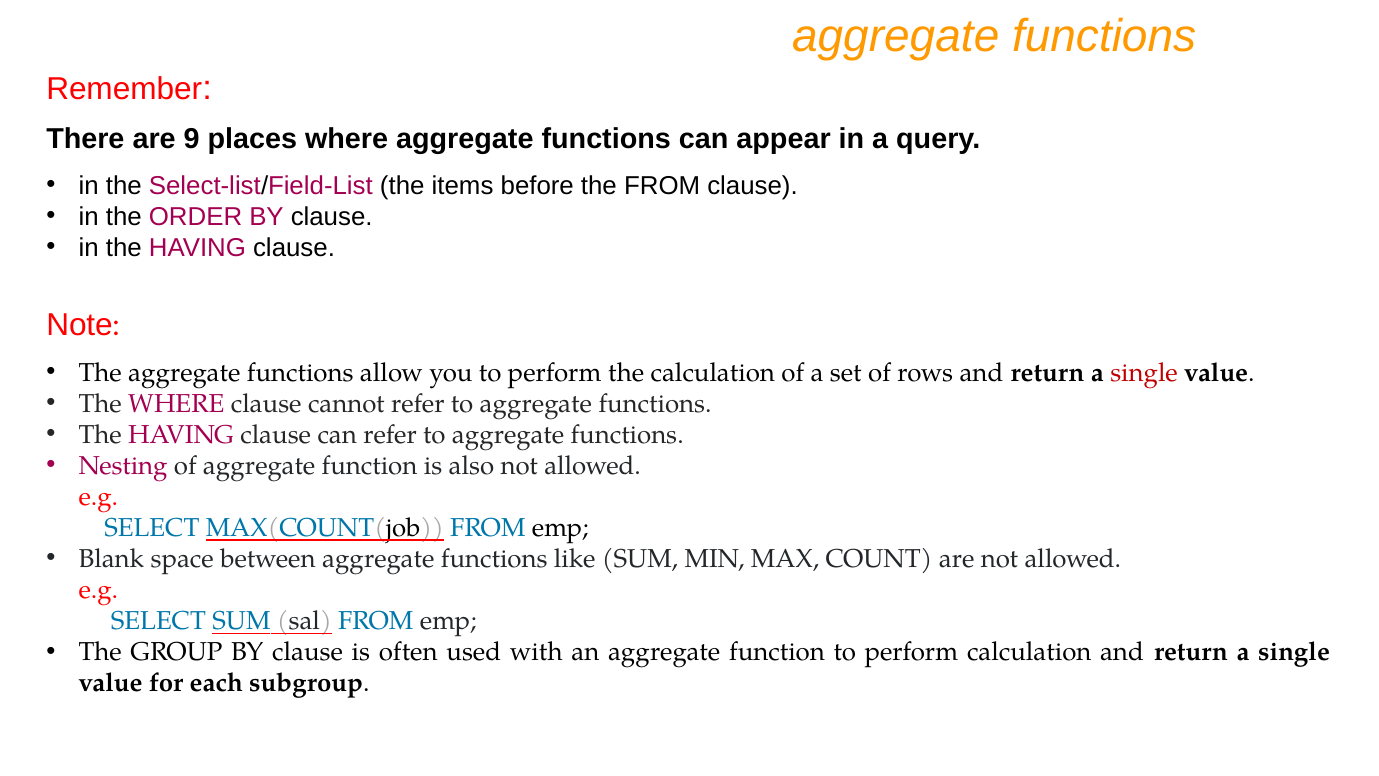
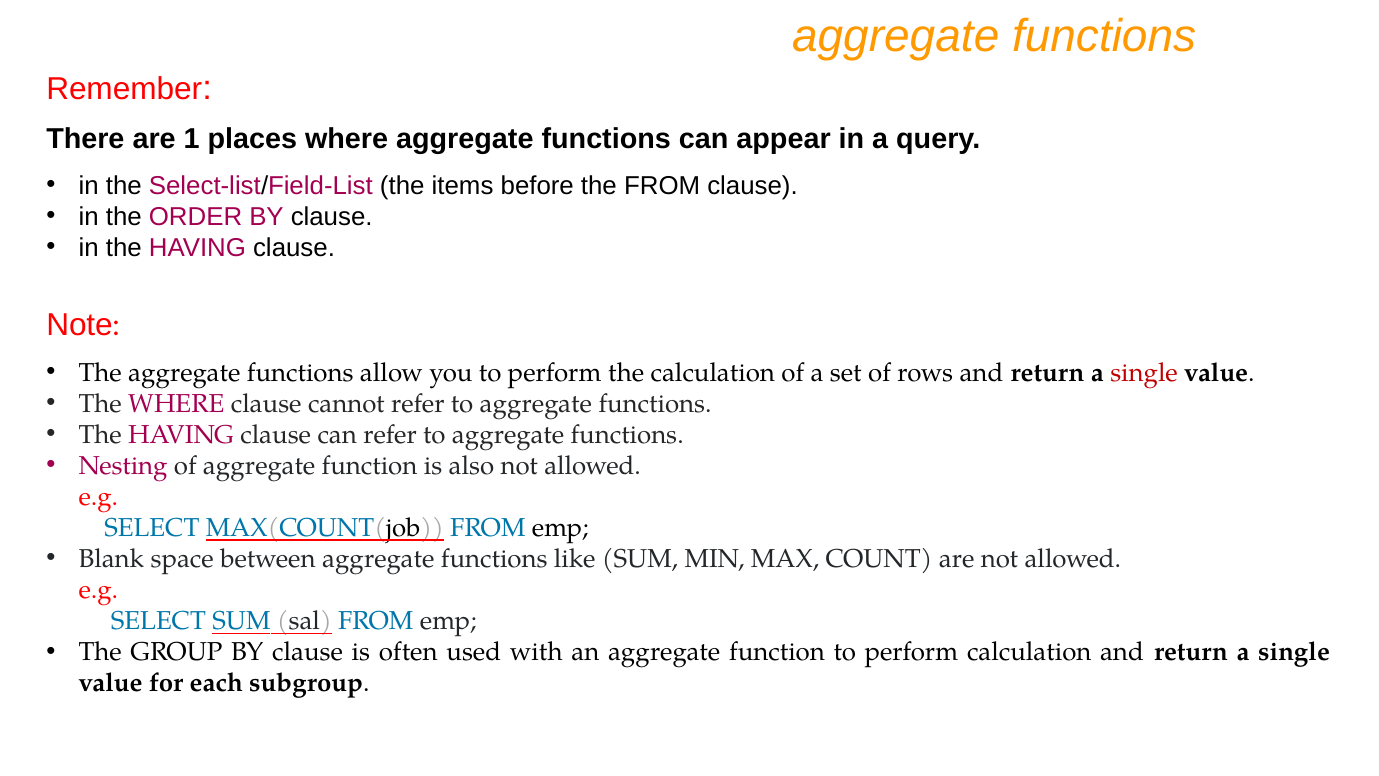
9: 9 -> 1
